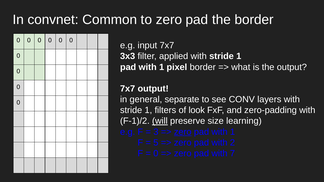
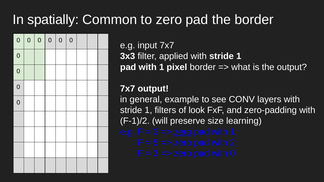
convnet: convnet -> spatially
separate: separate -> example
will underline: present -> none
0 at (156, 154): 0 -> 3
with 7: 7 -> 0
